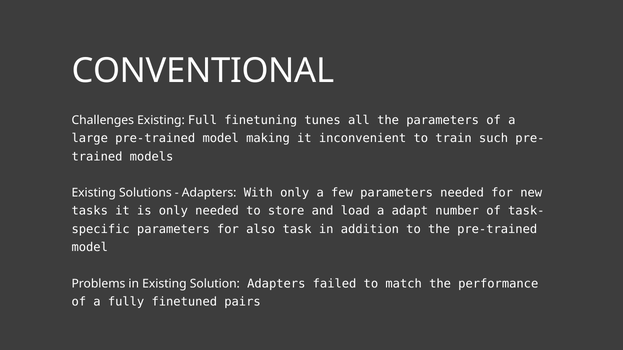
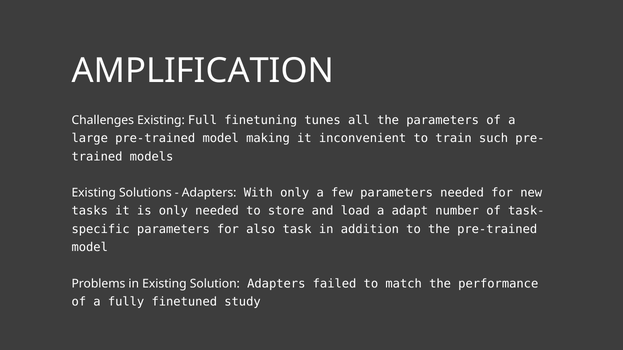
CONVENTIONAL: CONVENTIONAL -> AMPLIFICATION
pairs: pairs -> study
